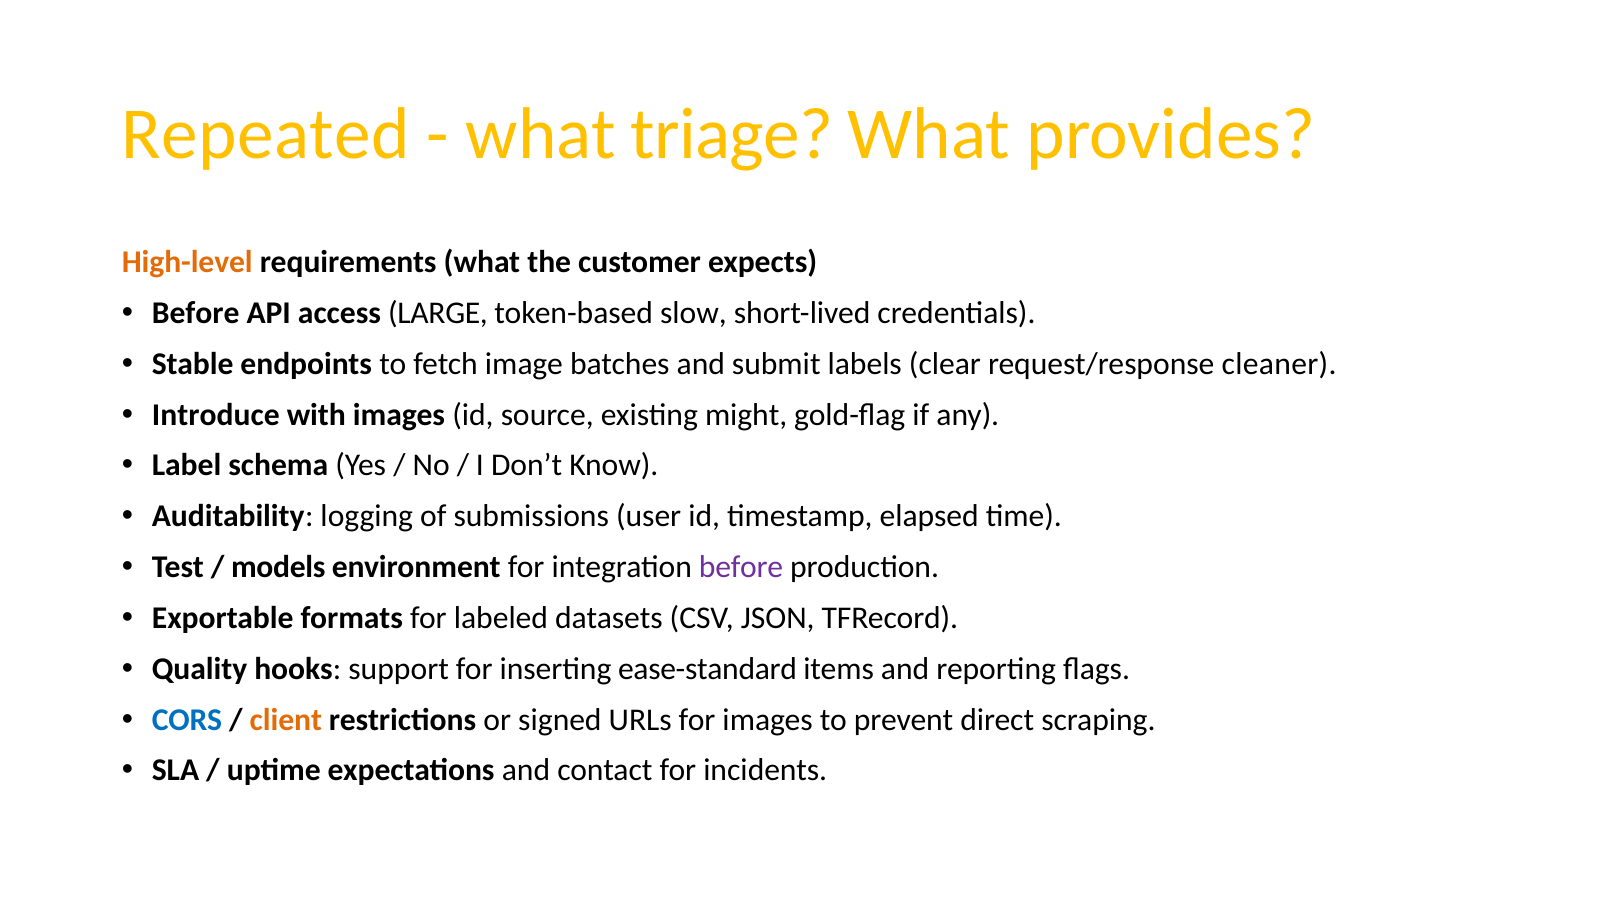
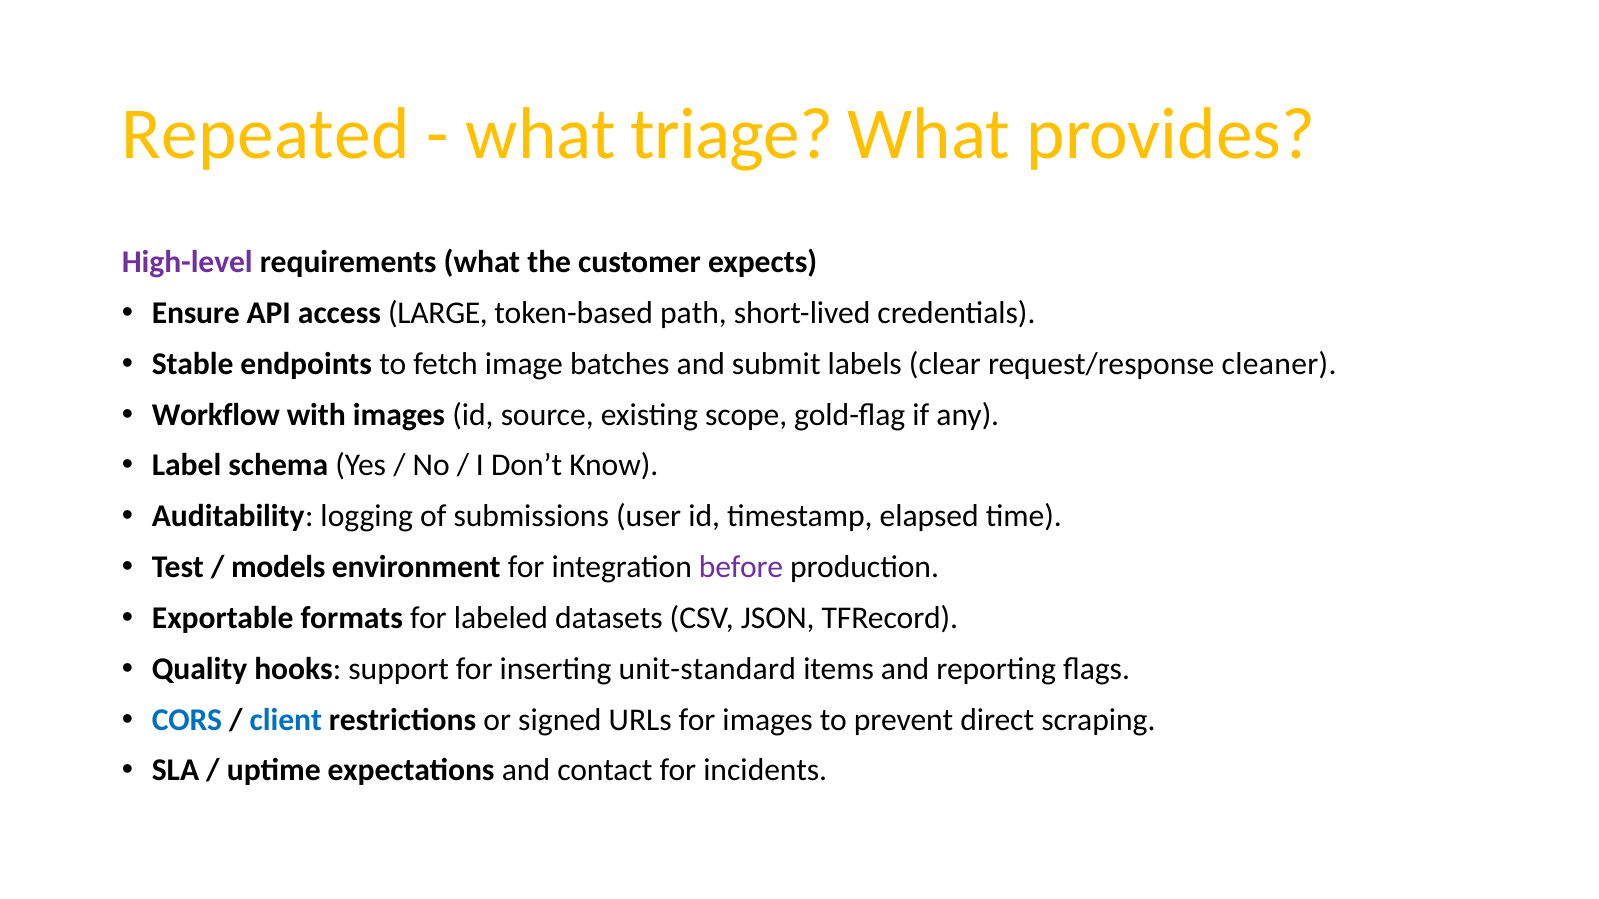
High-level colour: orange -> purple
Before at (196, 313): Before -> Ensure
slow: slow -> path
Introduce: Introduce -> Workflow
might: might -> scope
ease-standard: ease-standard -> unit-standard
client colour: orange -> blue
